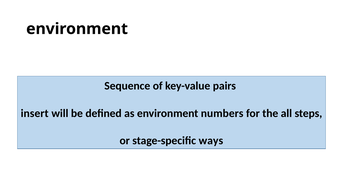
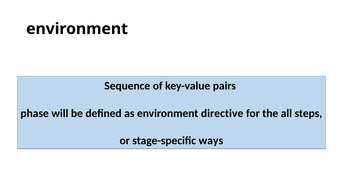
insert: insert -> phase
numbers: numbers -> directive
